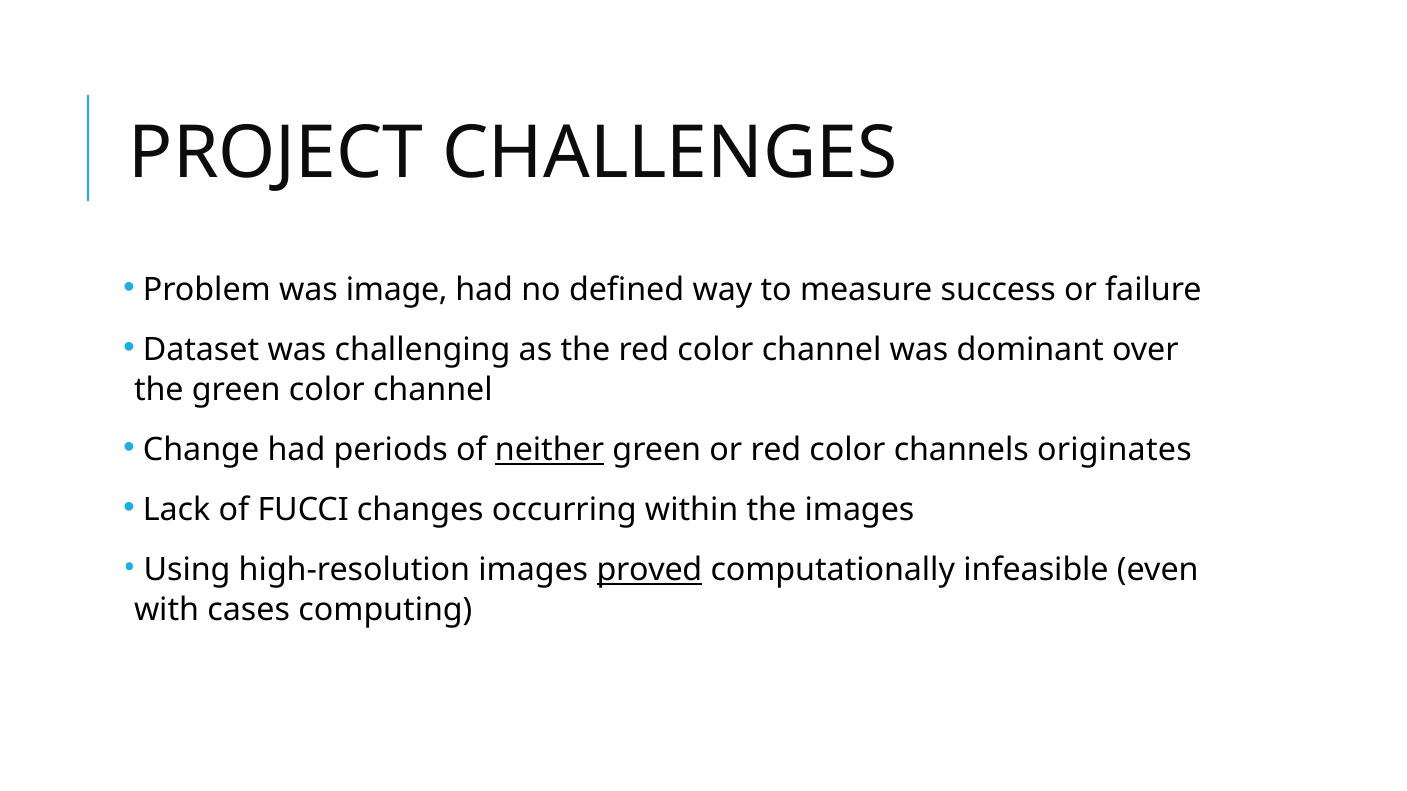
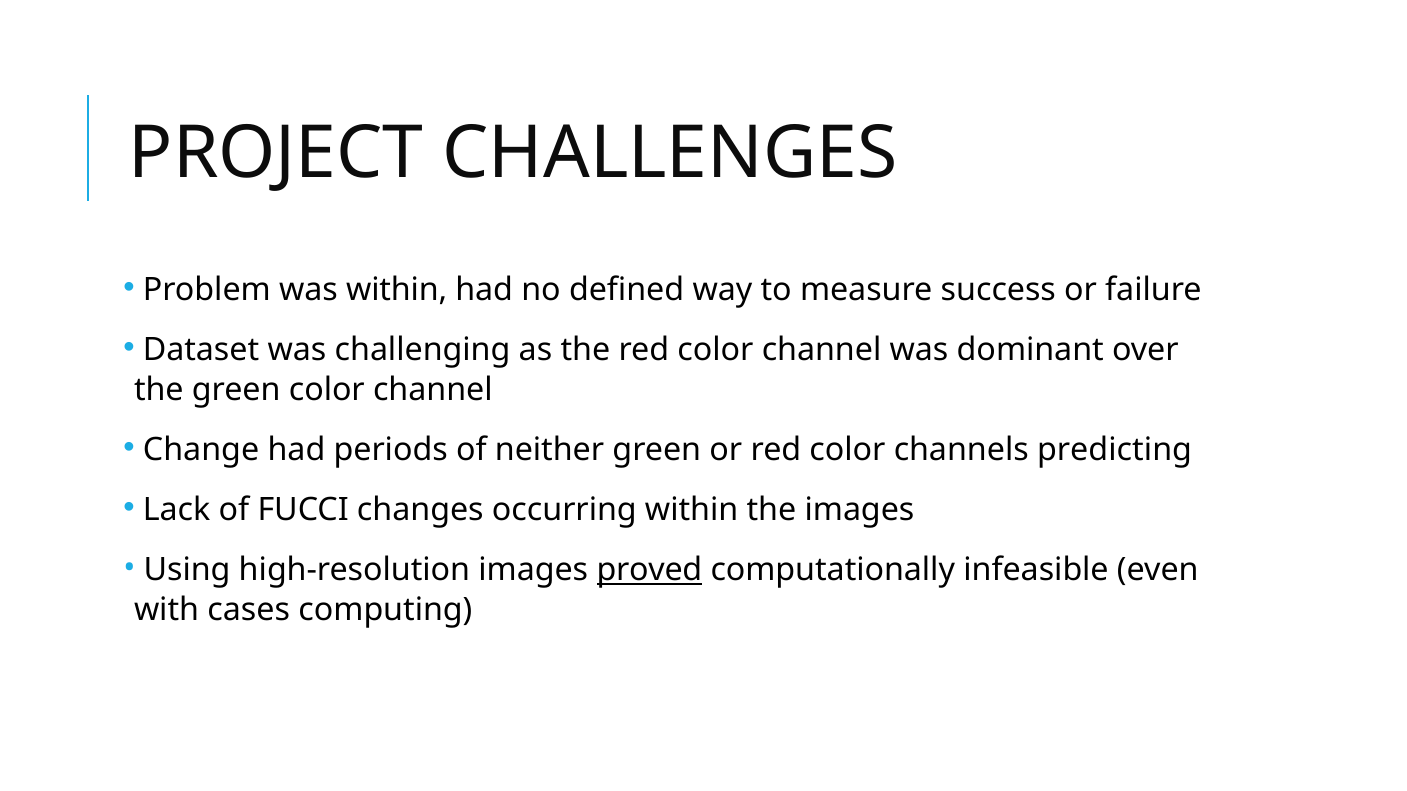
was image: image -> within
neither underline: present -> none
originates: originates -> predicting
